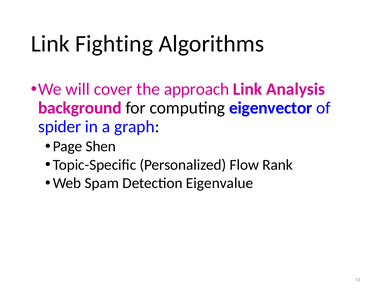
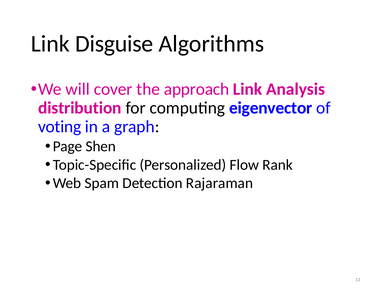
Fighting: Fighting -> Disguise
background: background -> distribution
spider: spider -> voting
Eigenvalue: Eigenvalue -> Rajaraman
